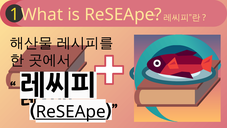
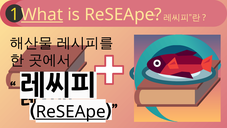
What underline: none -> present
